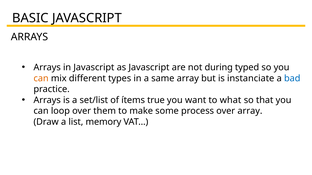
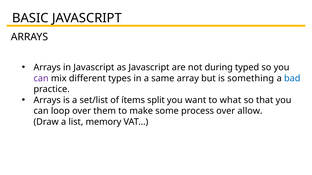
can at (41, 78) colour: orange -> purple
instanciate: instanciate -> something
true: true -> split
over array: array -> allow
